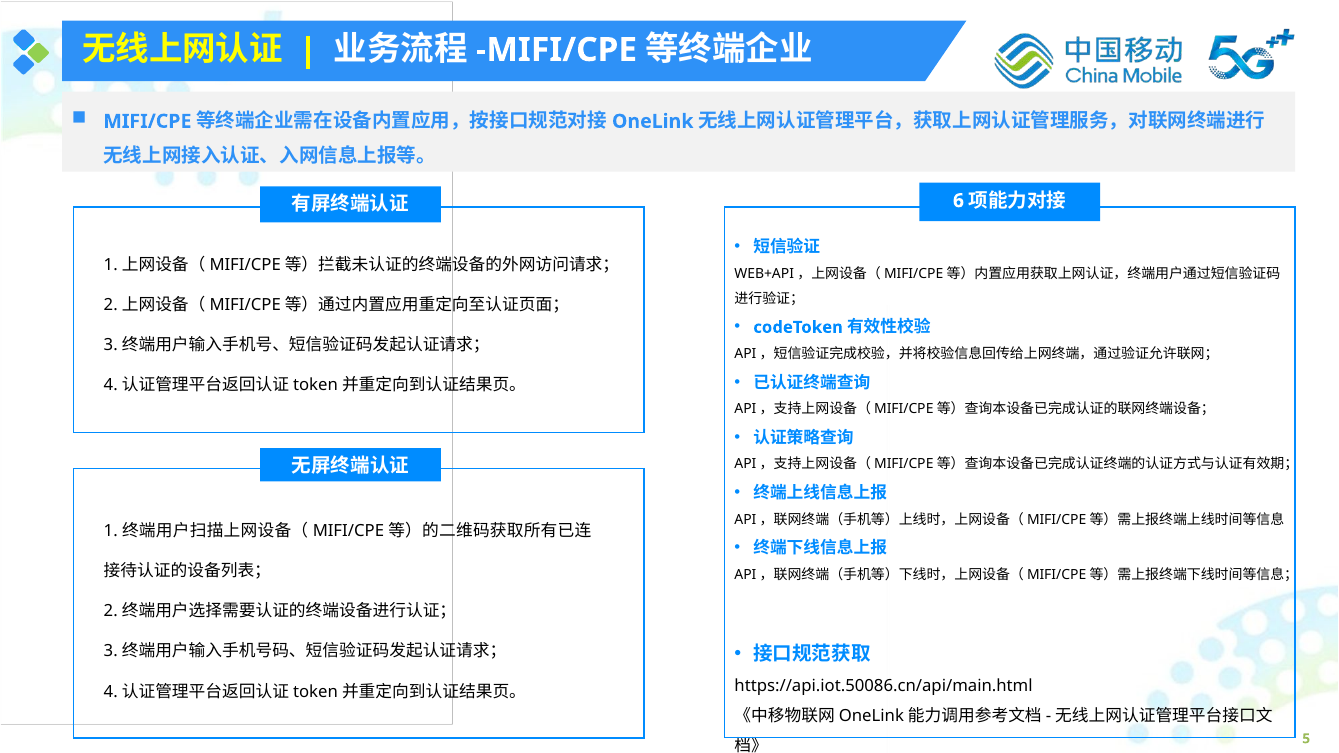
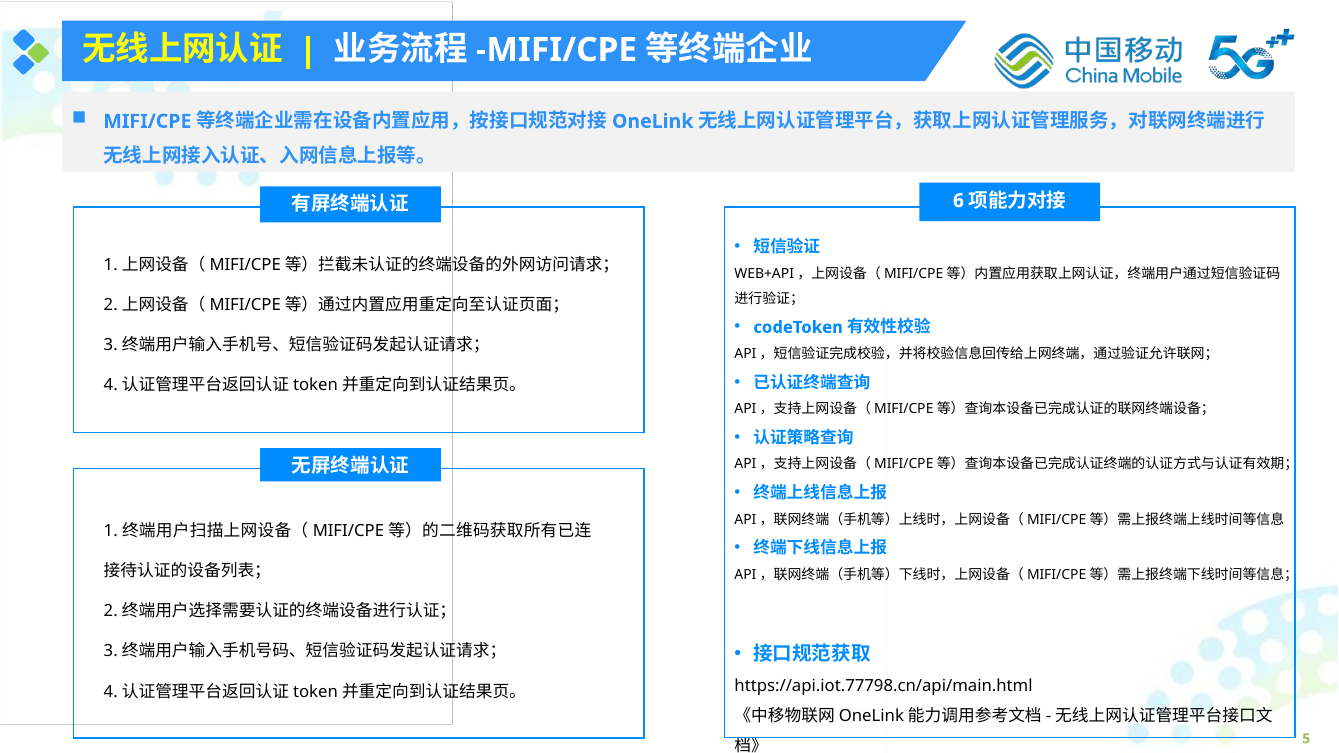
https://api.iot.50086.cn/api/main.html: https://api.iot.50086.cn/api/main.html -> https://api.iot.77798.cn/api/main.html
